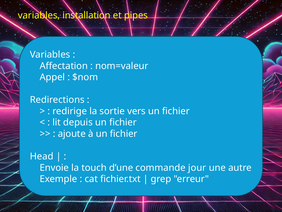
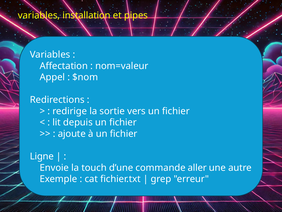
Head: Head -> Ligne
jour: jour -> aller
